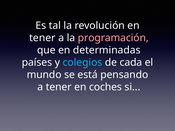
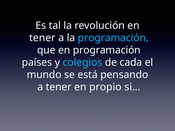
programación at (113, 38) colour: pink -> light blue
en determinadas: determinadas -> programación
coches: coches -> propio
